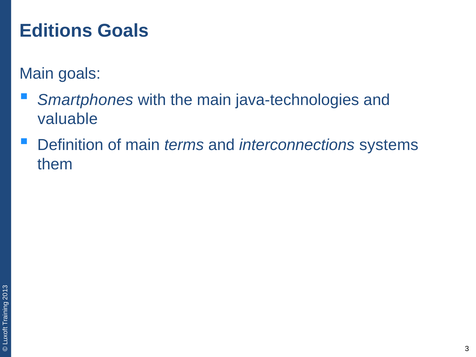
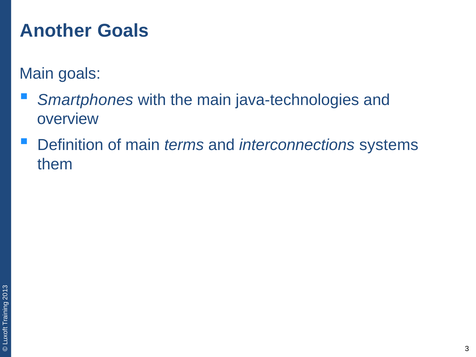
Editions: Editions -> Another
valuable: valuable -> overview
